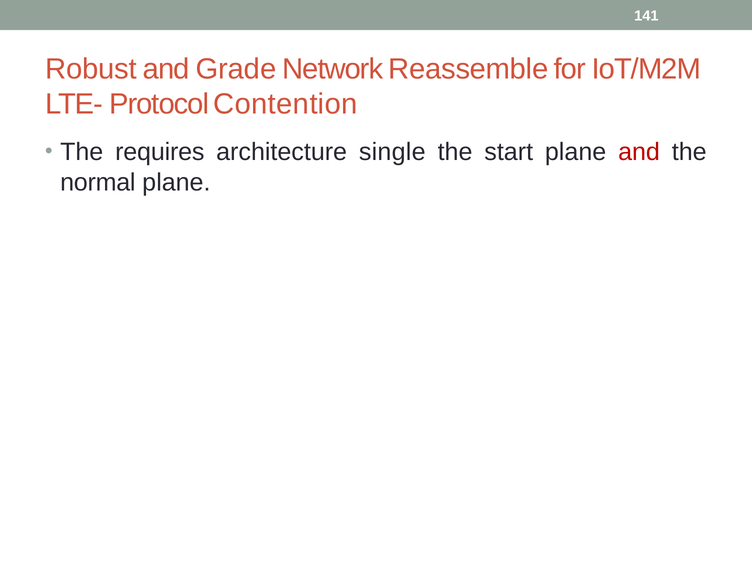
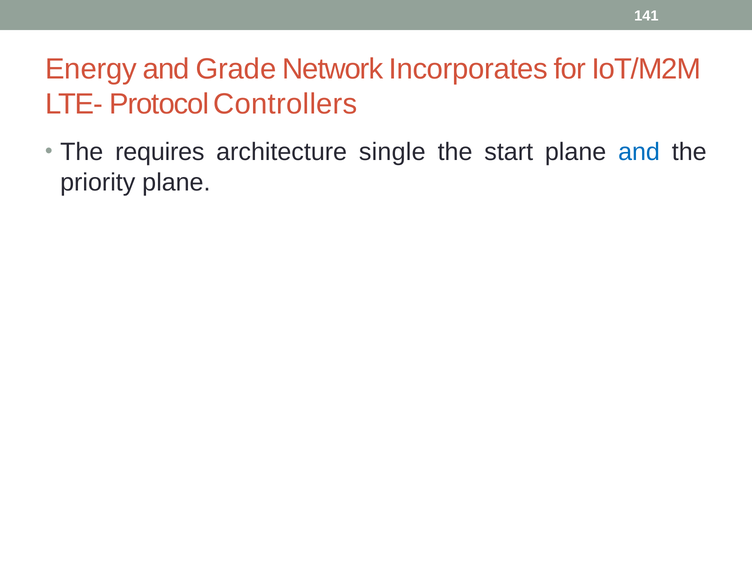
Robust: Robust -> Energy
Reassemble: Reassemble -> Incorporates
Contention: Contention -> Controllers
and at (639, 152) colour: red -> blue
normal: normal -> priority
